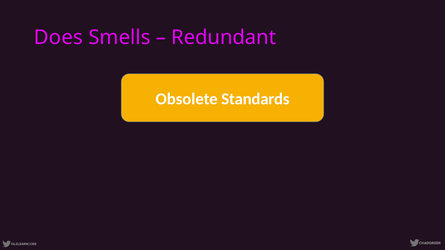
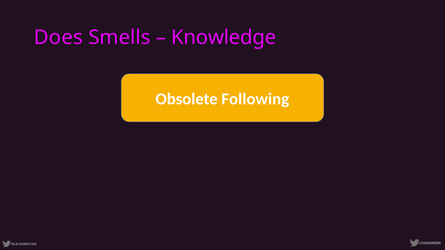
Redundant: Redundant -> Knowledge
Standards: Standards -> Following
